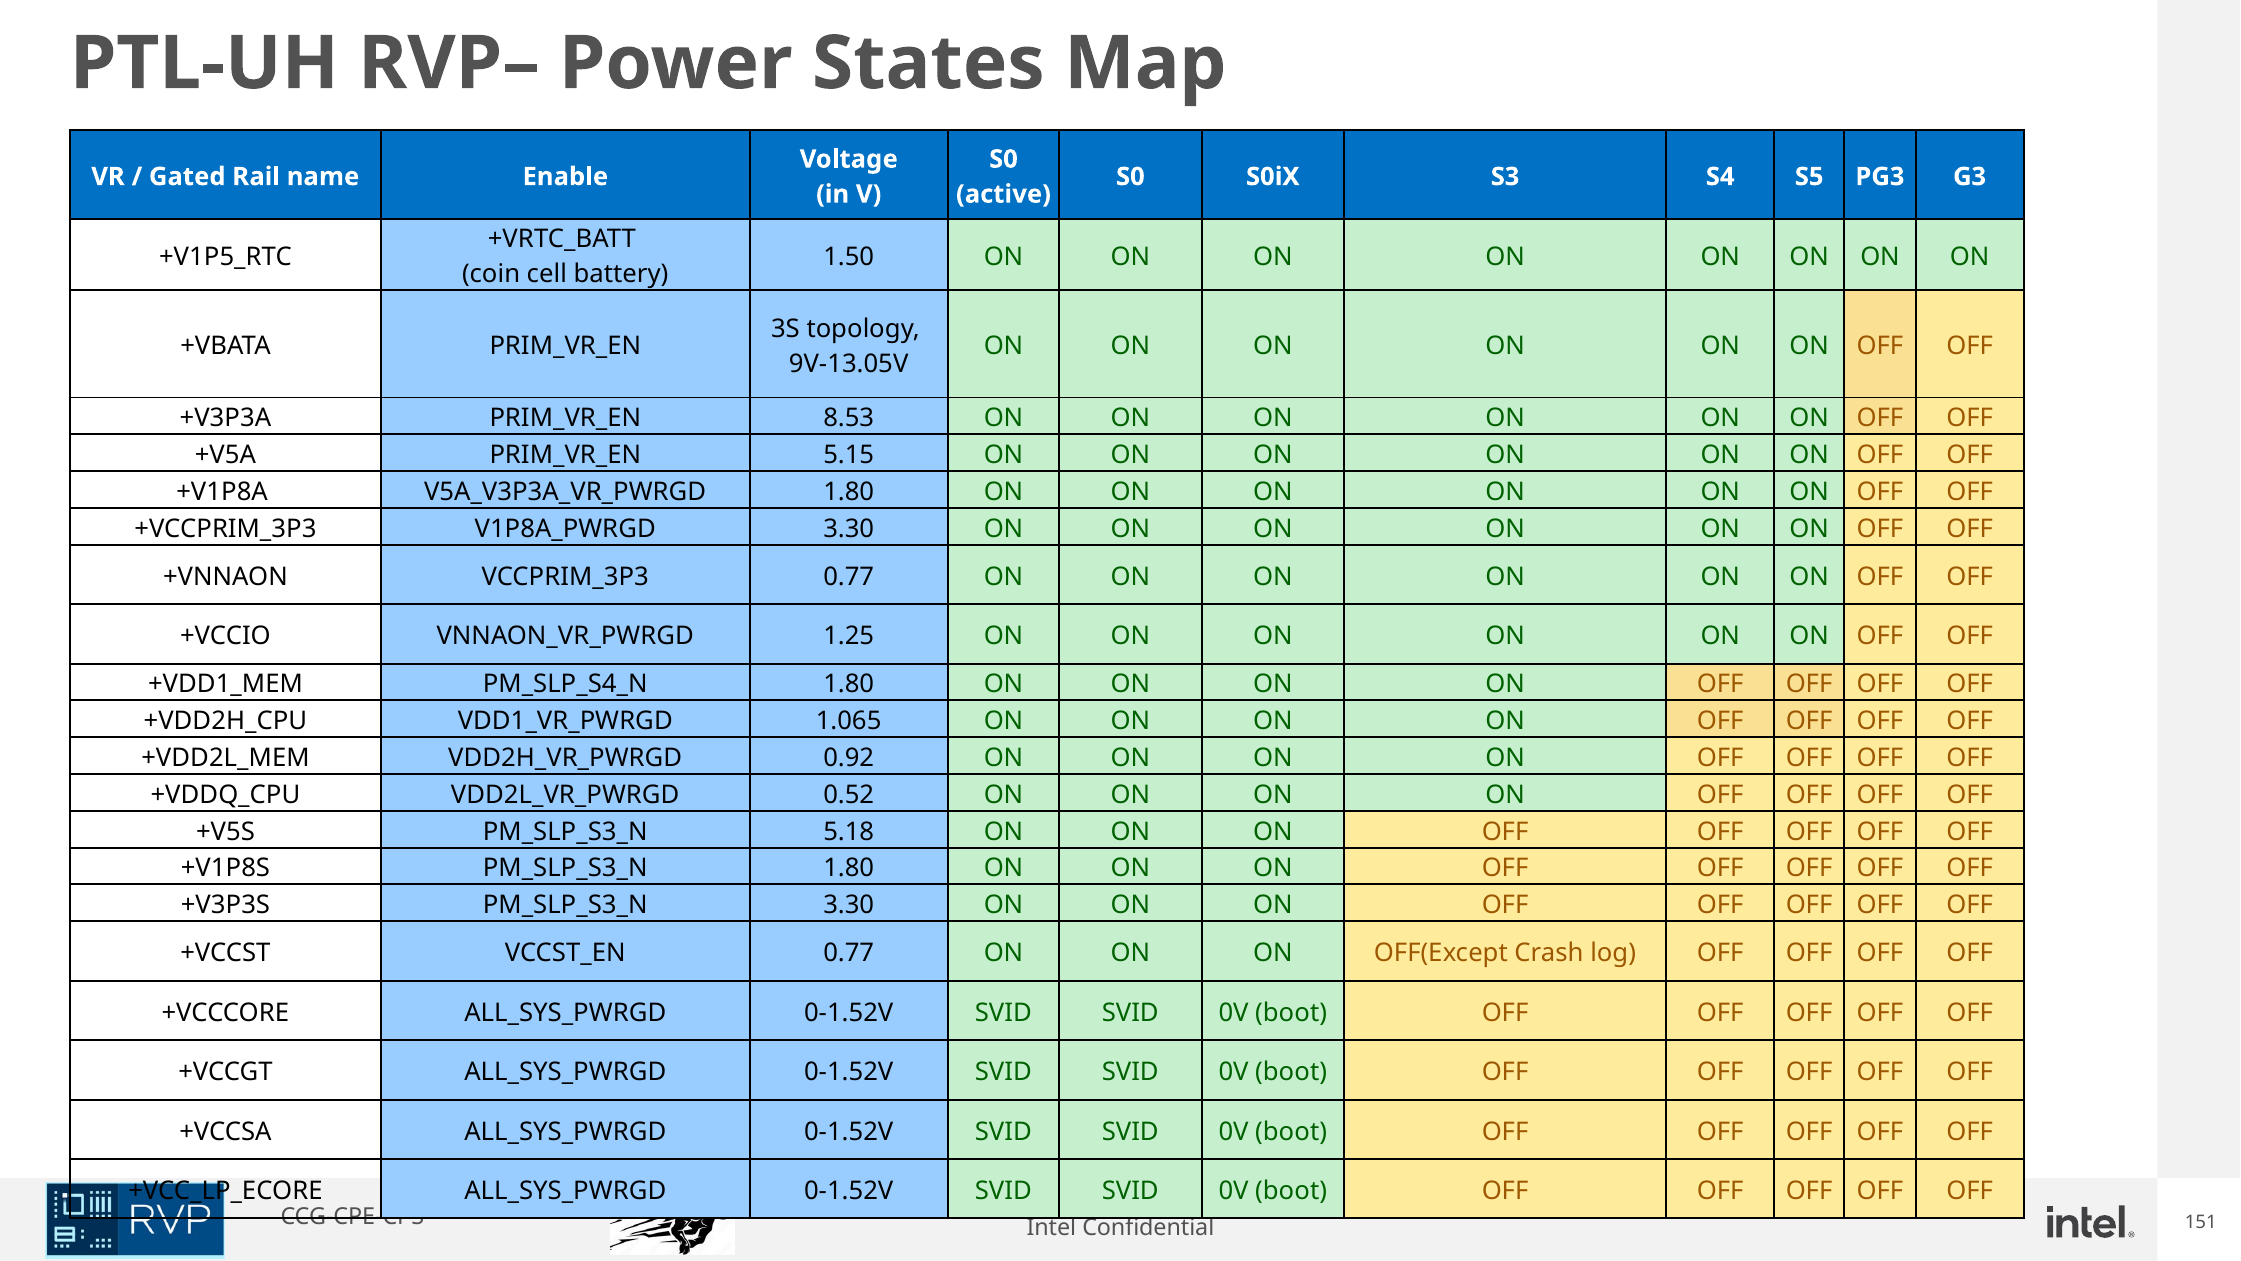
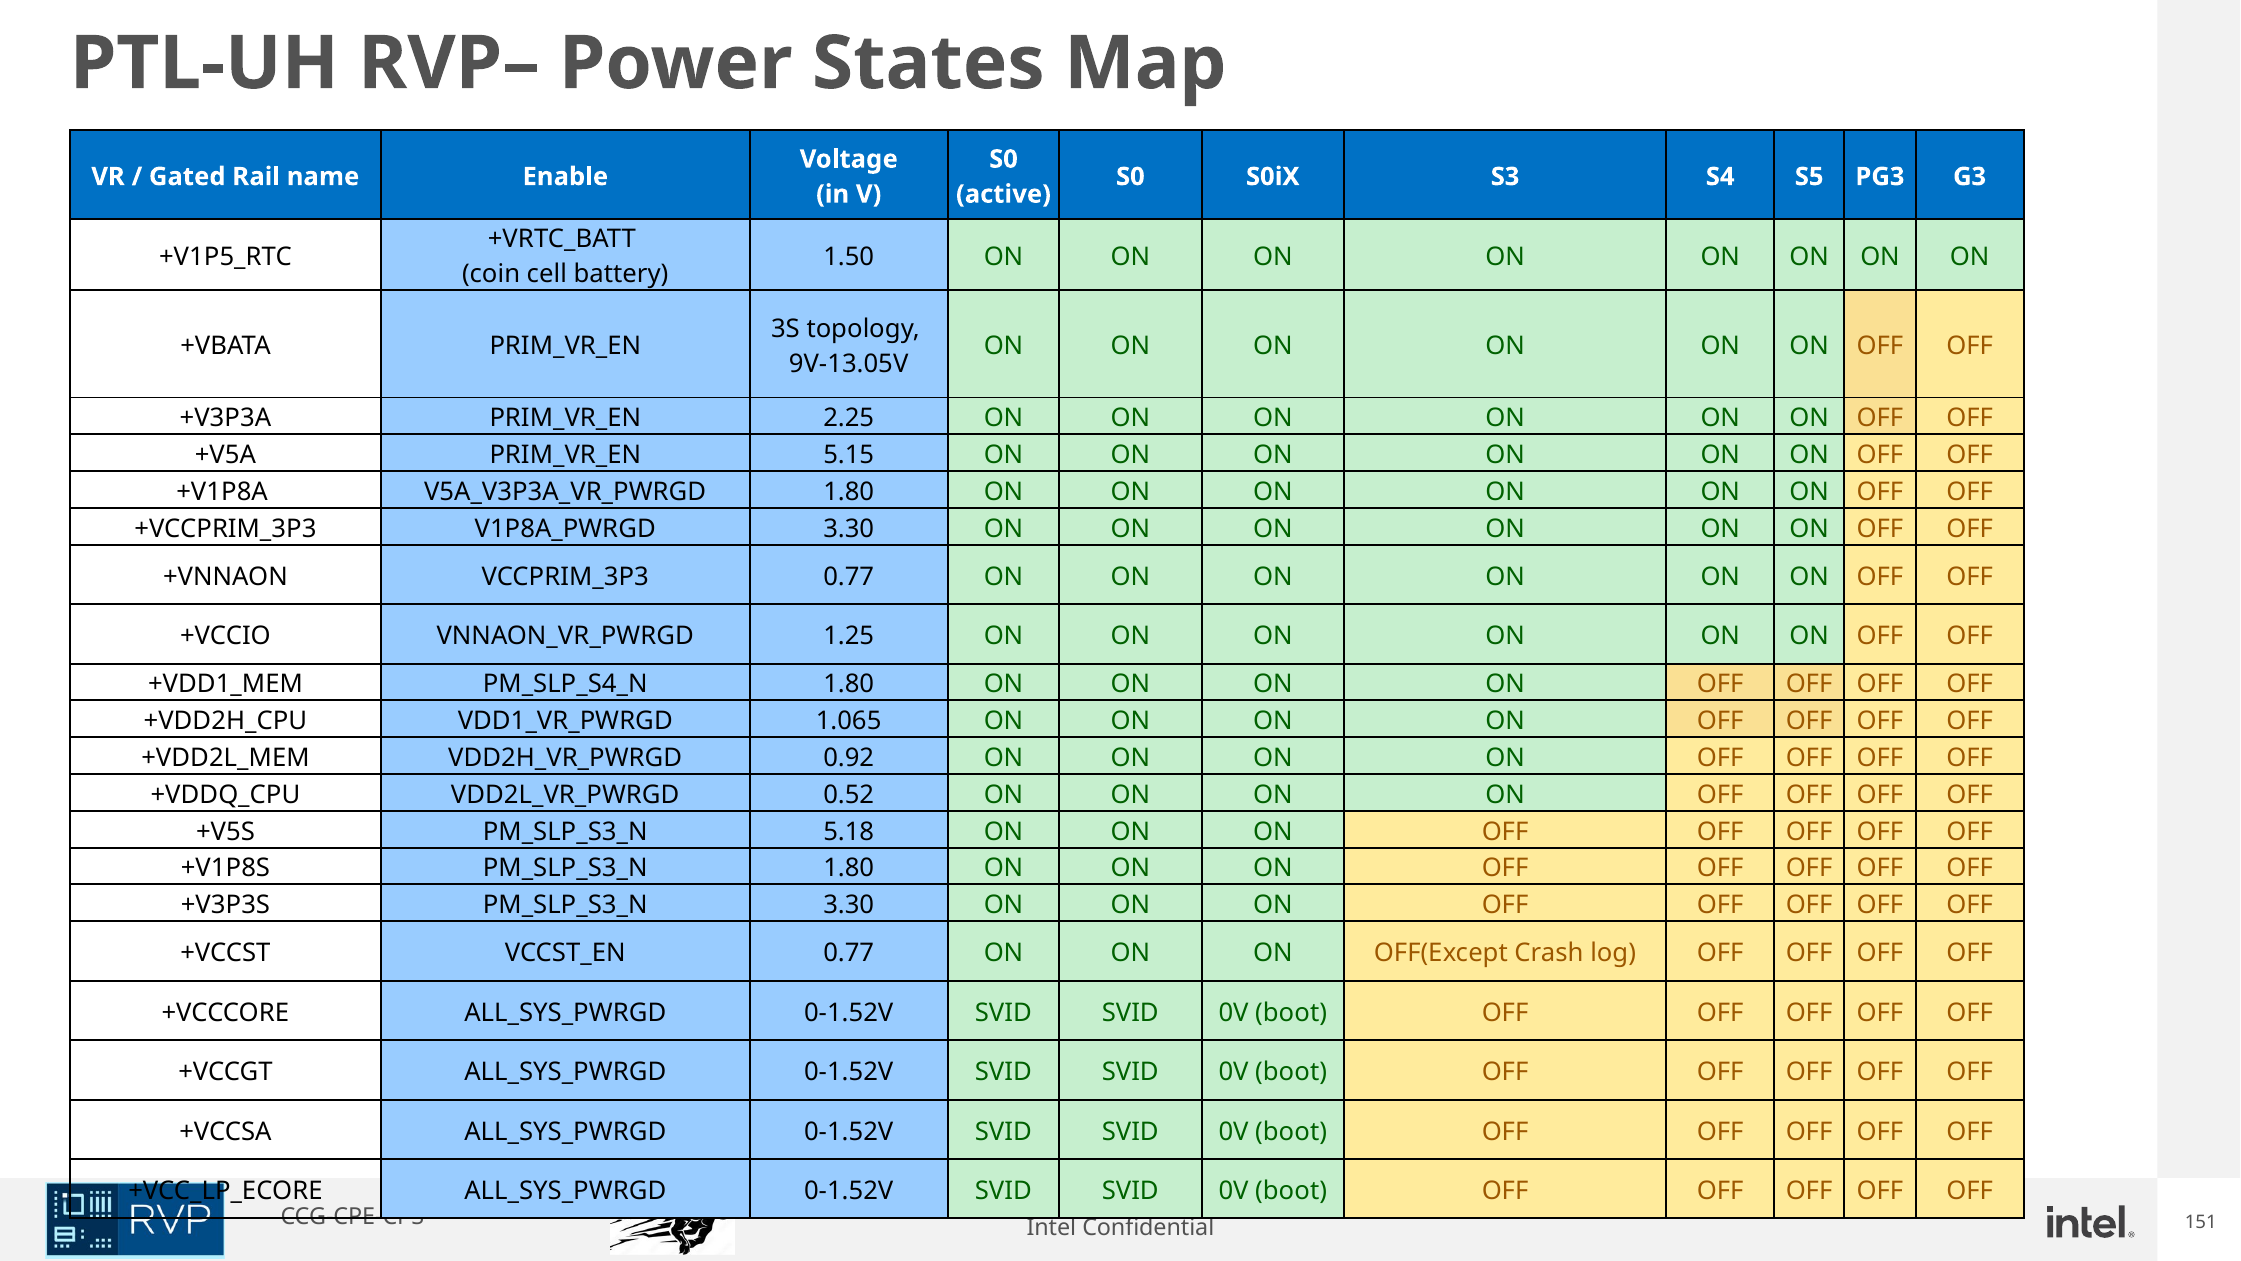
8.53: 8.53 -> 2.25
